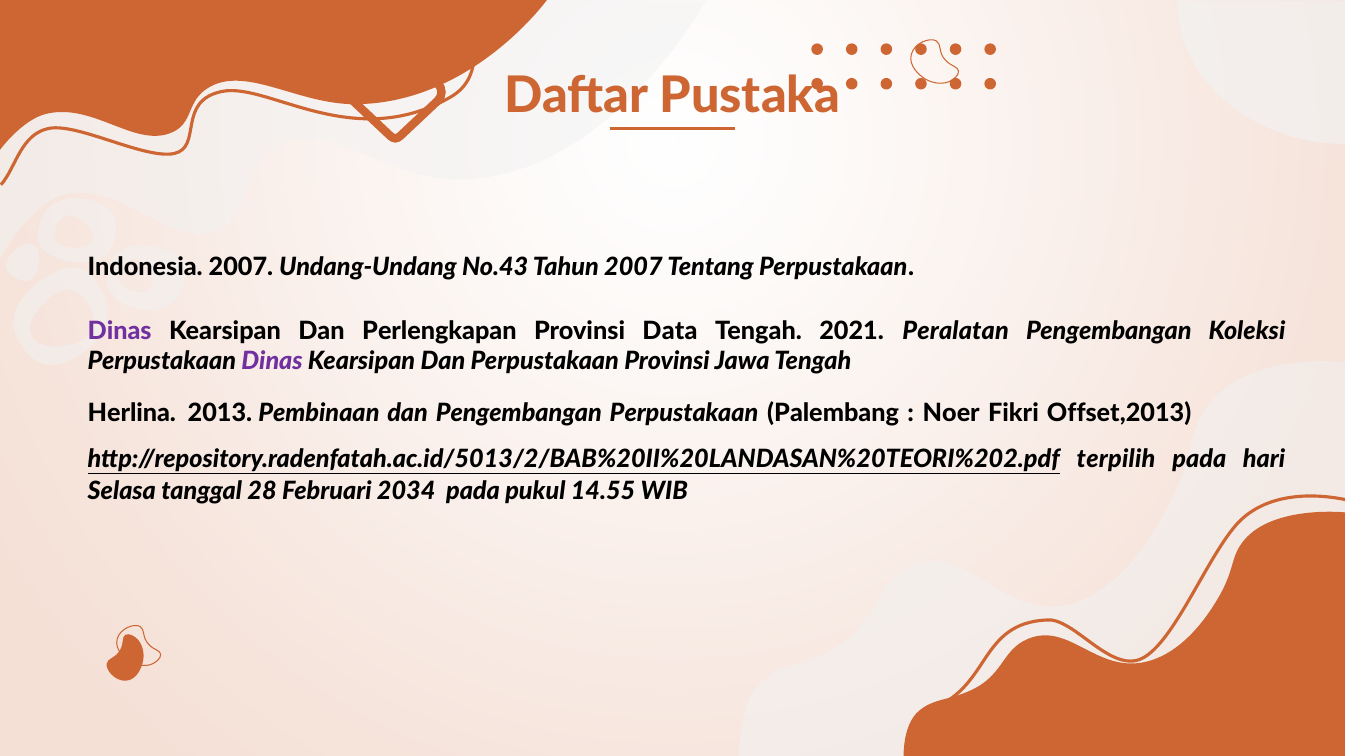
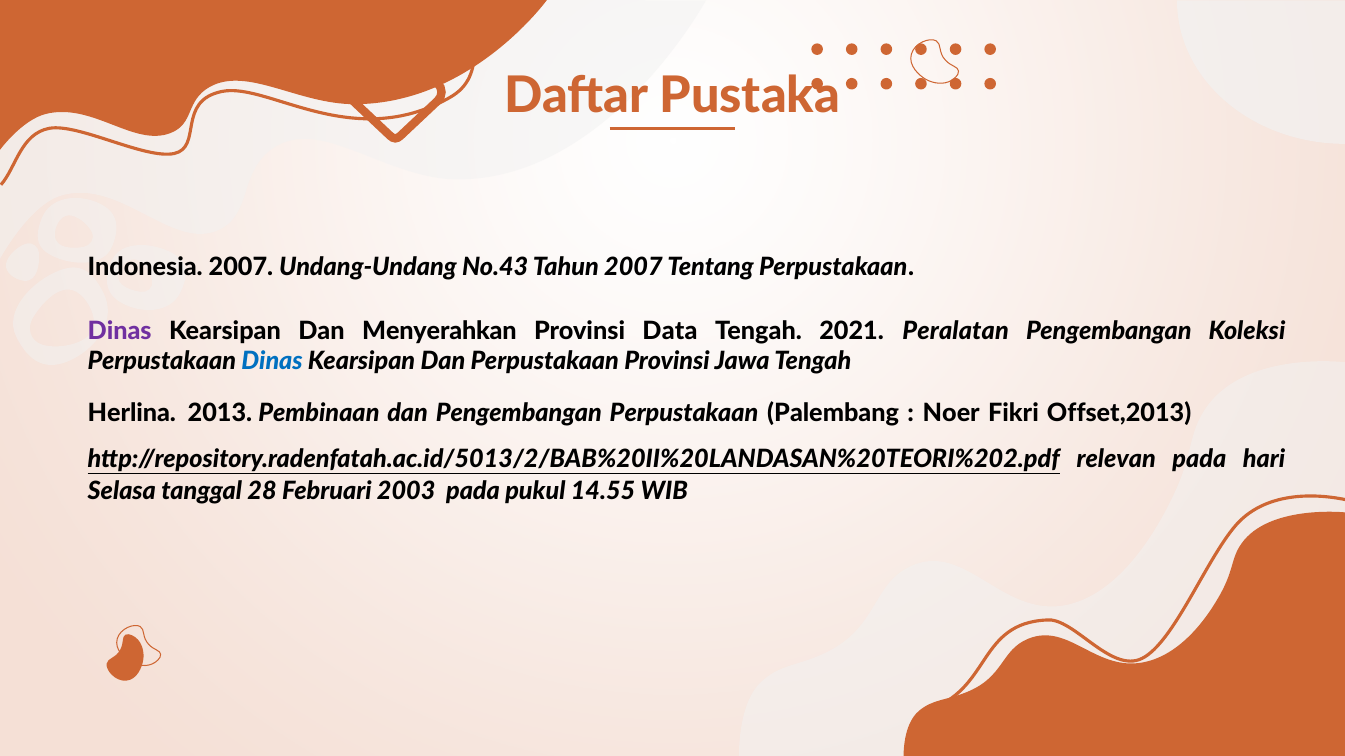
Perlengkapan: Perlengkapan -> Menyerahkan
Dinas at (272, 361) colour: purple -> blue
terpilih: terpilih -> relevan
2034: 2034 -> 2003
